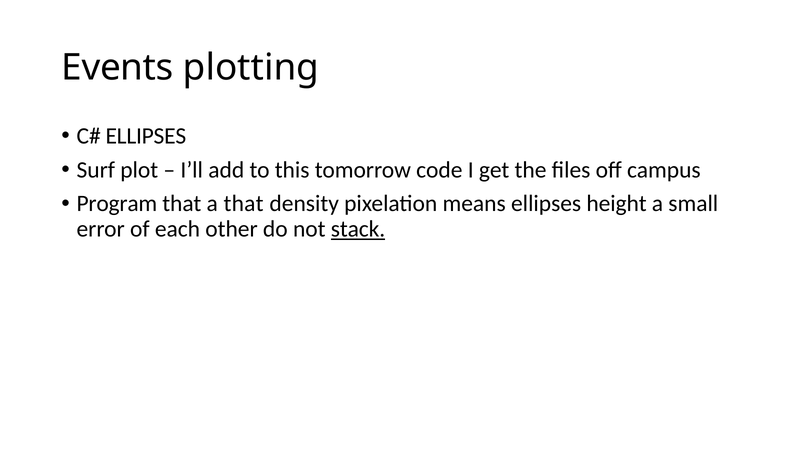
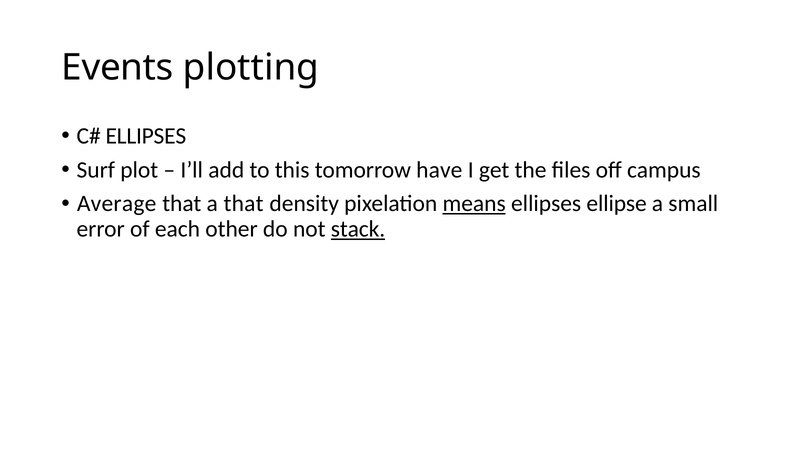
code: code -> have
Program: Program -> Average
means underline: none -> present
height: height -> ellipse
